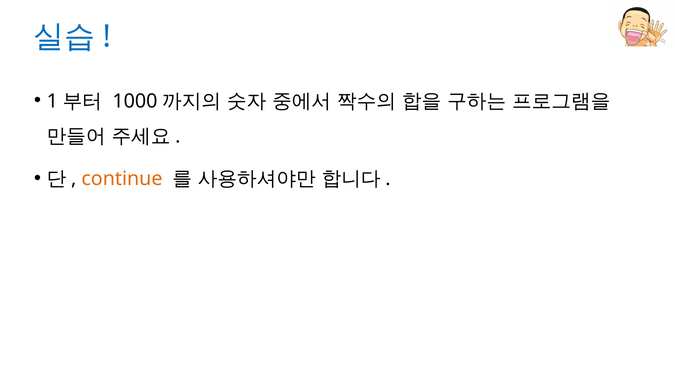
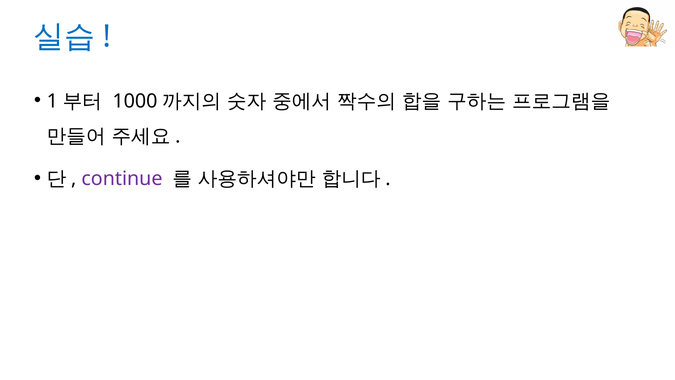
continue colour: orange -> purple
